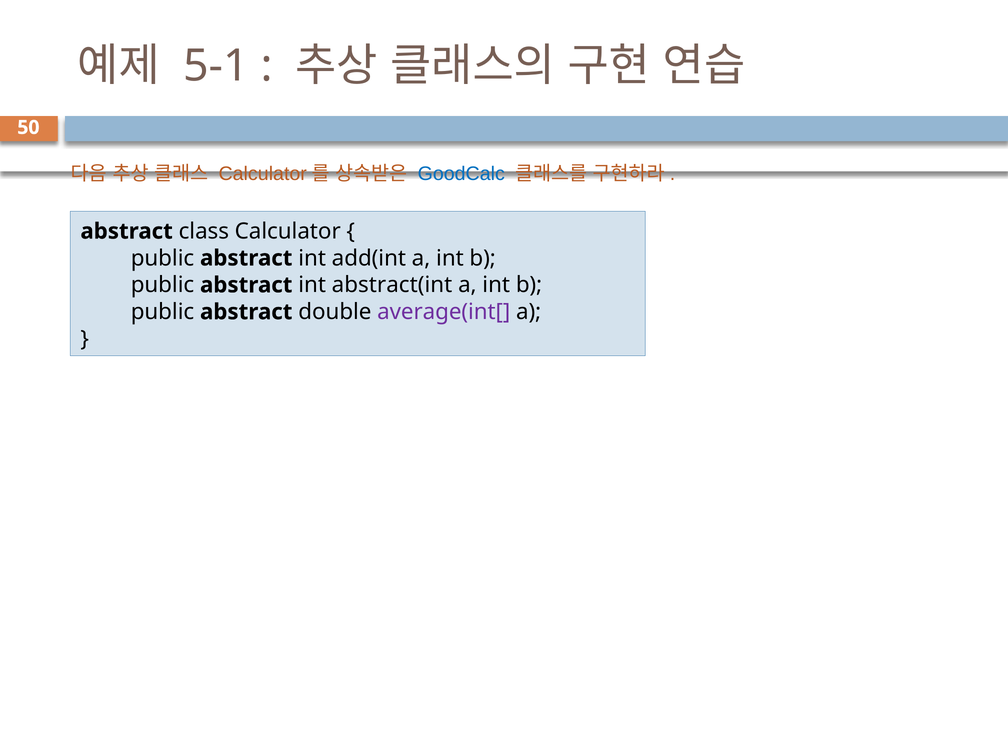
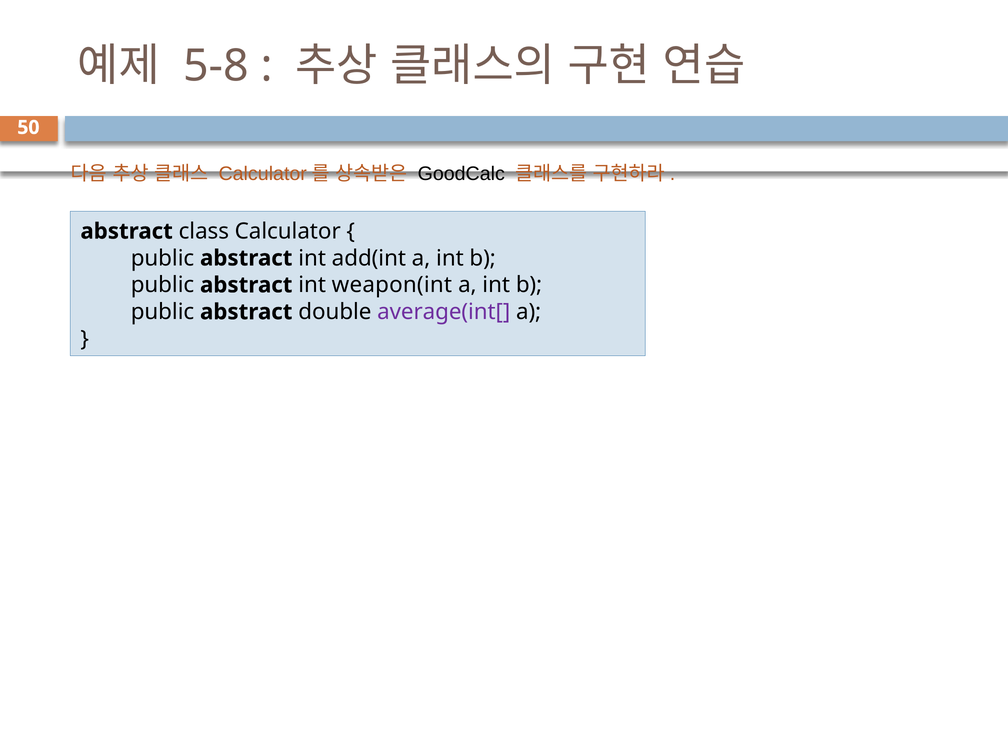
5-1: 5-1 -> 5-8
GoodCalc colour: blue -> black
abstract(int: abstract(int -> weapon(int
